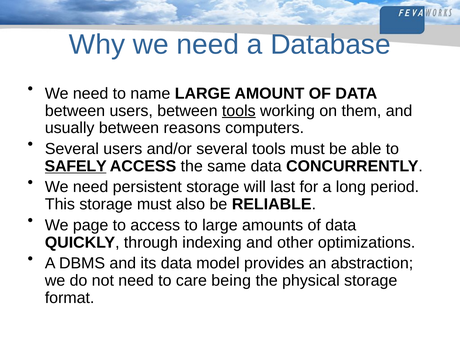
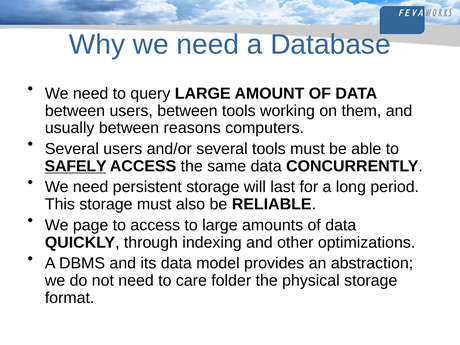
name: name -> query
tools at (239, 111) underline: present -> none
being: being -> folder
